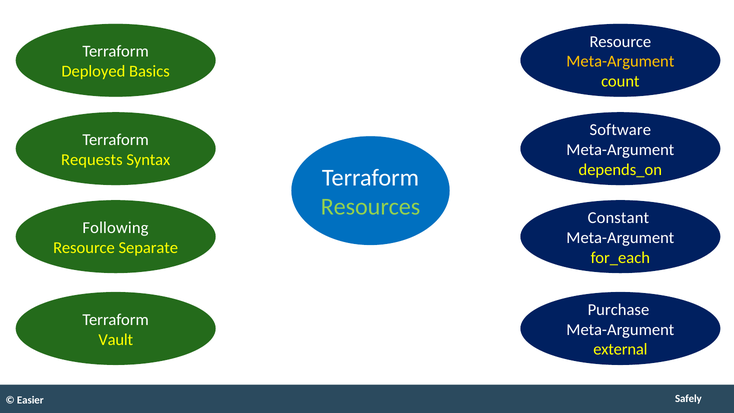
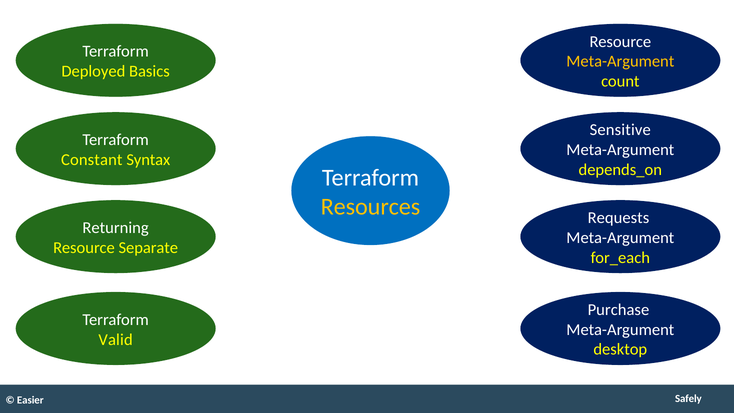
Software: Software -> Sensitive
Requests: Requests -> Constant
Resources colour: light green -> yellow
Constant: Constant -> Requests
Following: Following -> Returning
Vault: Vault -> Valid
external: external -> desktop
